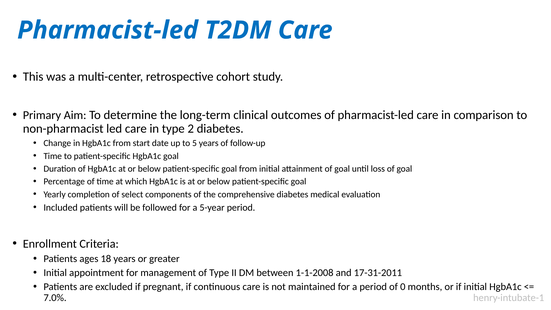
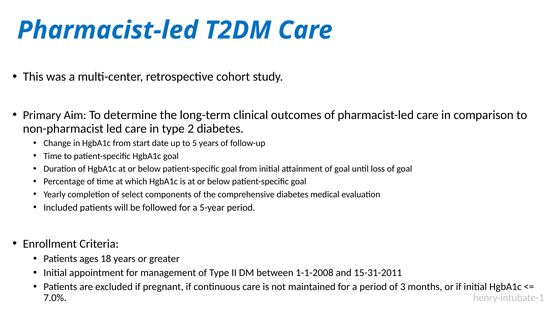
17-31-2011: 17-31-2011 -> 15-31-2011
0: 0 -> 3
